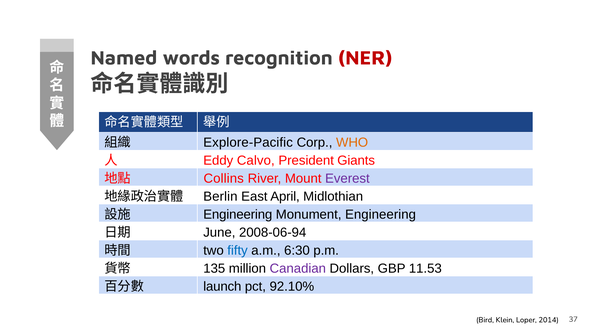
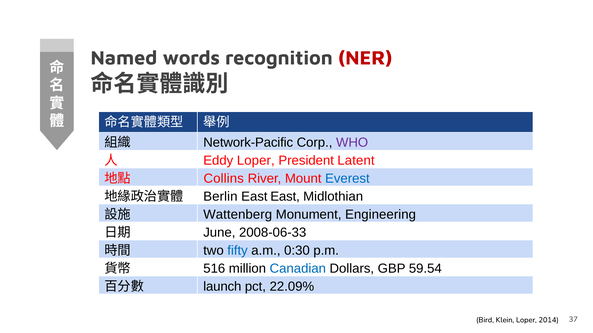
Explore-Pacific: Explore-Pacific -> Network-Pacific
WHO colour: orange -> purple
Eddy Calvo: Calvo -> Loper
Giants: Giants -> Latent
Everest colour: purple -> blue
East April: April -> East
Engineering at (238, 215): Engineering -> Wattenberg
2008-06-94: 2008-06-94 -> 2008-06-33
6:30: 6:30 -> 0:30
135: 135 -> 516
Canadian colour: purple -> blue
11.53: 11.53 -> 59.54
92.10%: 92.10% -> 22.09%
